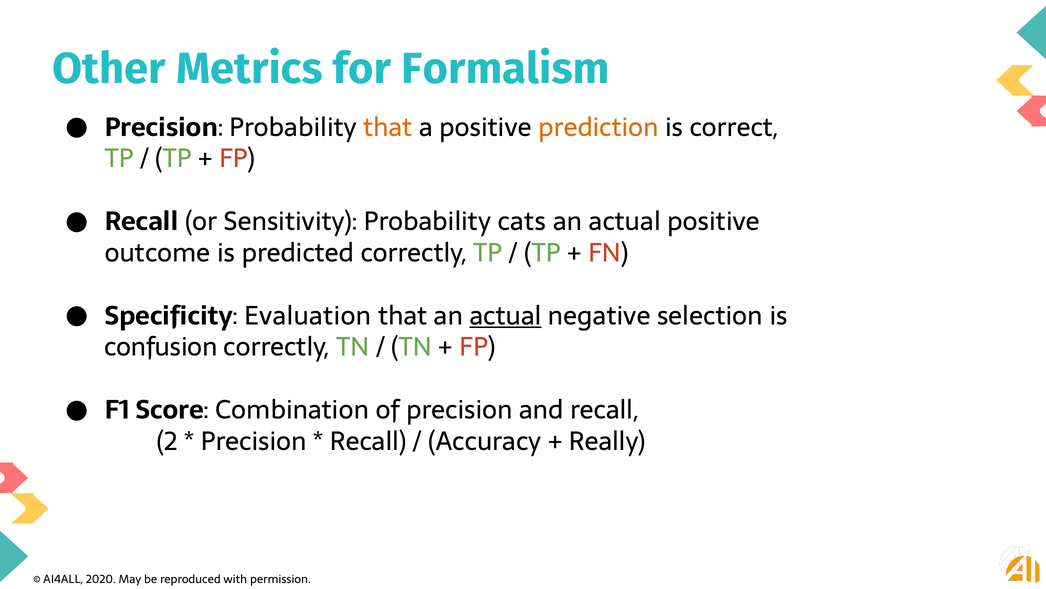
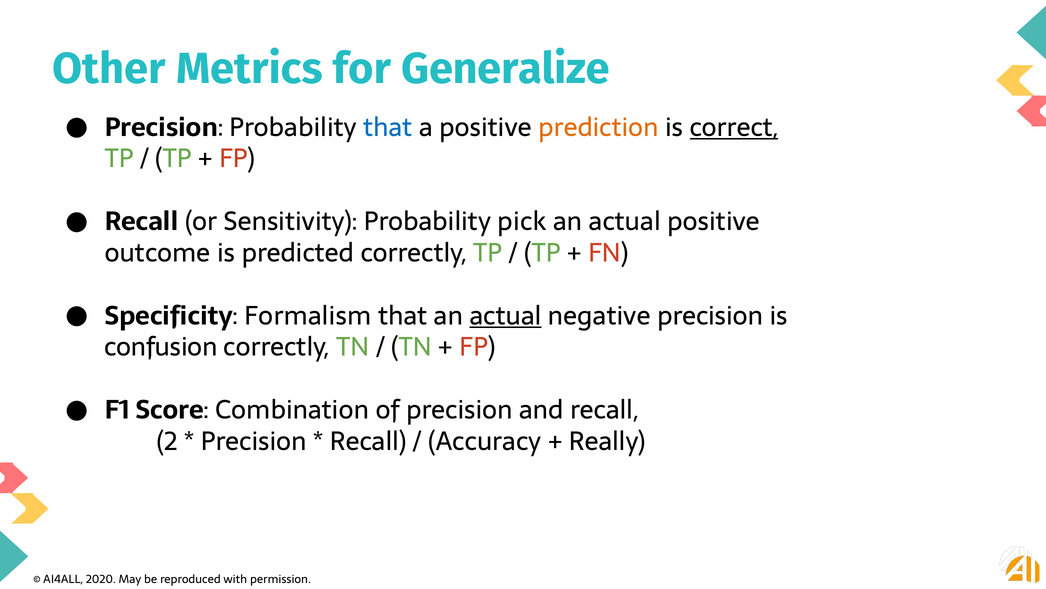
Formalism: Formalism -> Generalize
that at (388, 127) colour: orange -> blue
correct underline: none -> present
cats: cats -> pick
Evaluation: Evaluation -> Formalism
negative selection: selection -> precision
